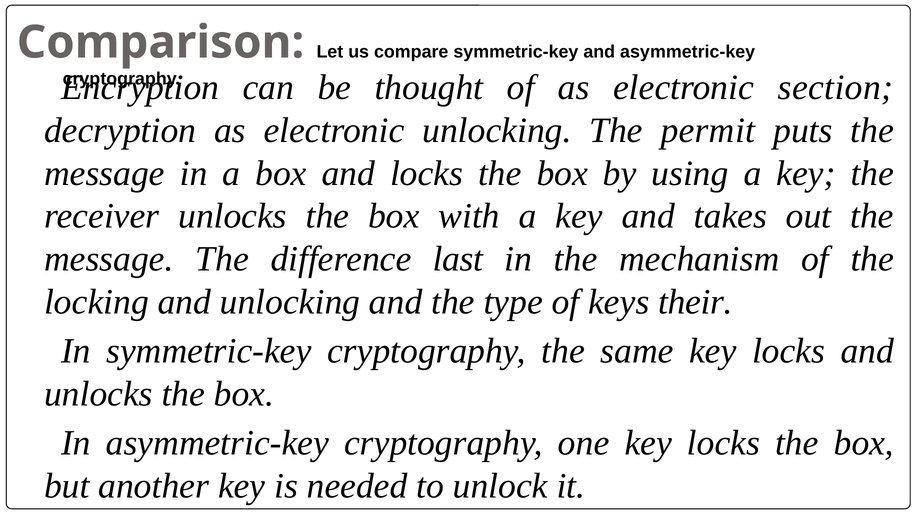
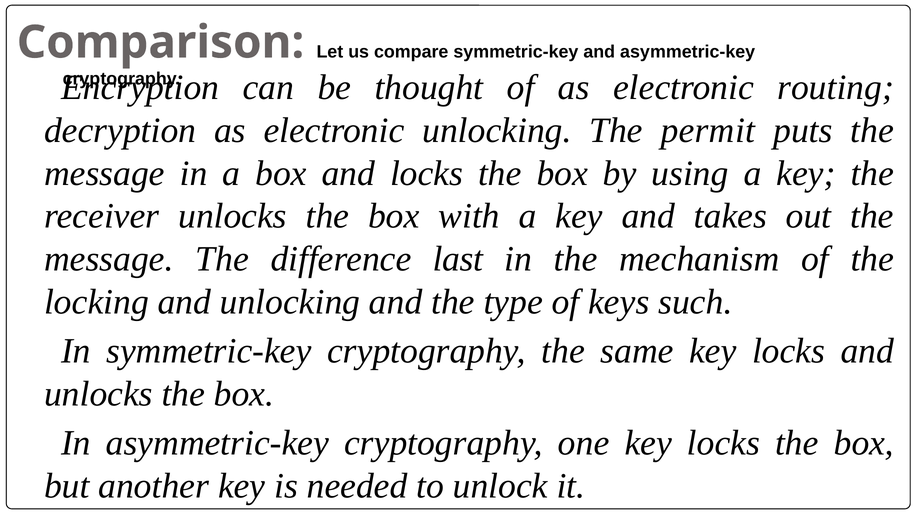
section: section -> routing
their: their -> such
